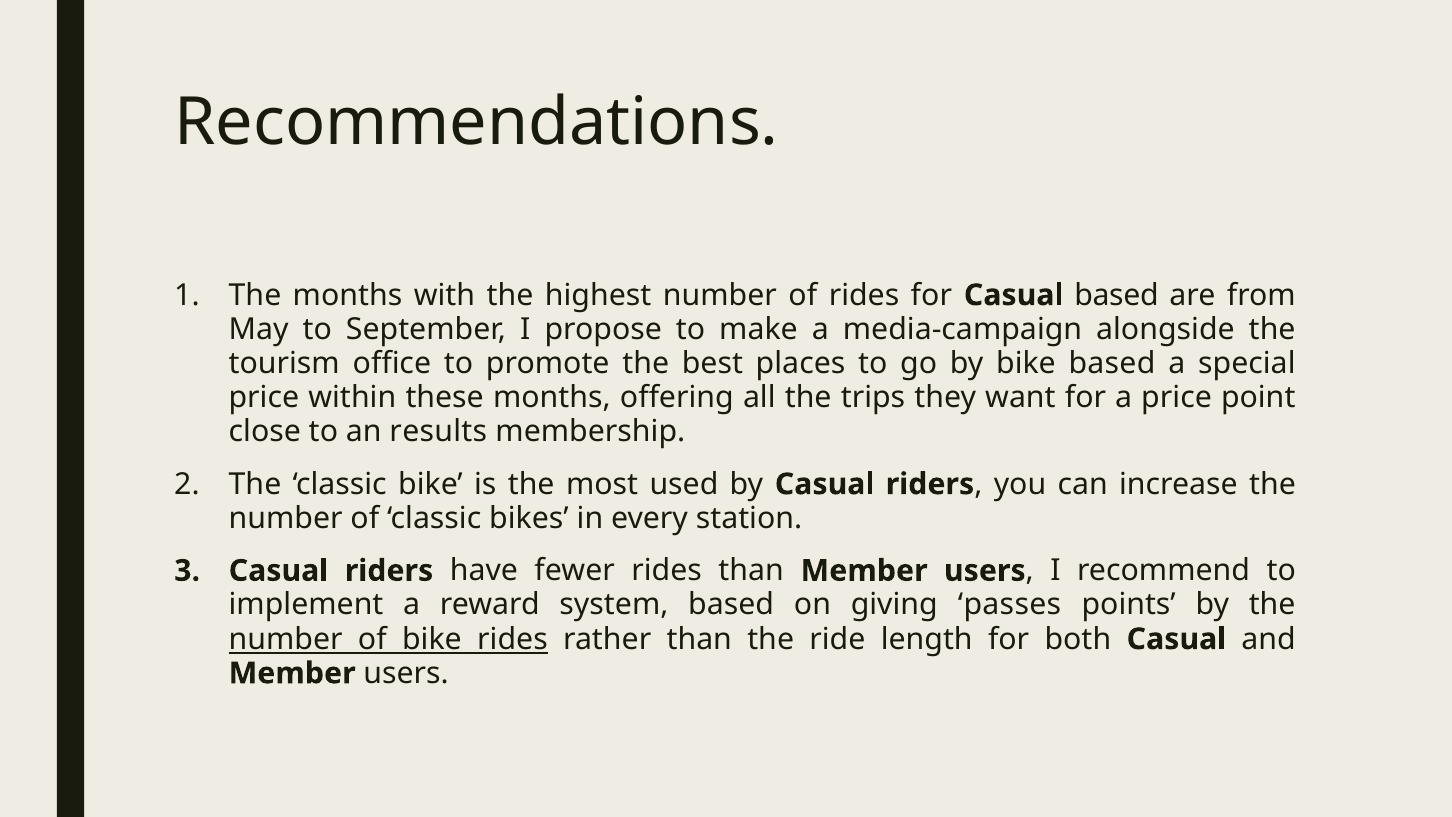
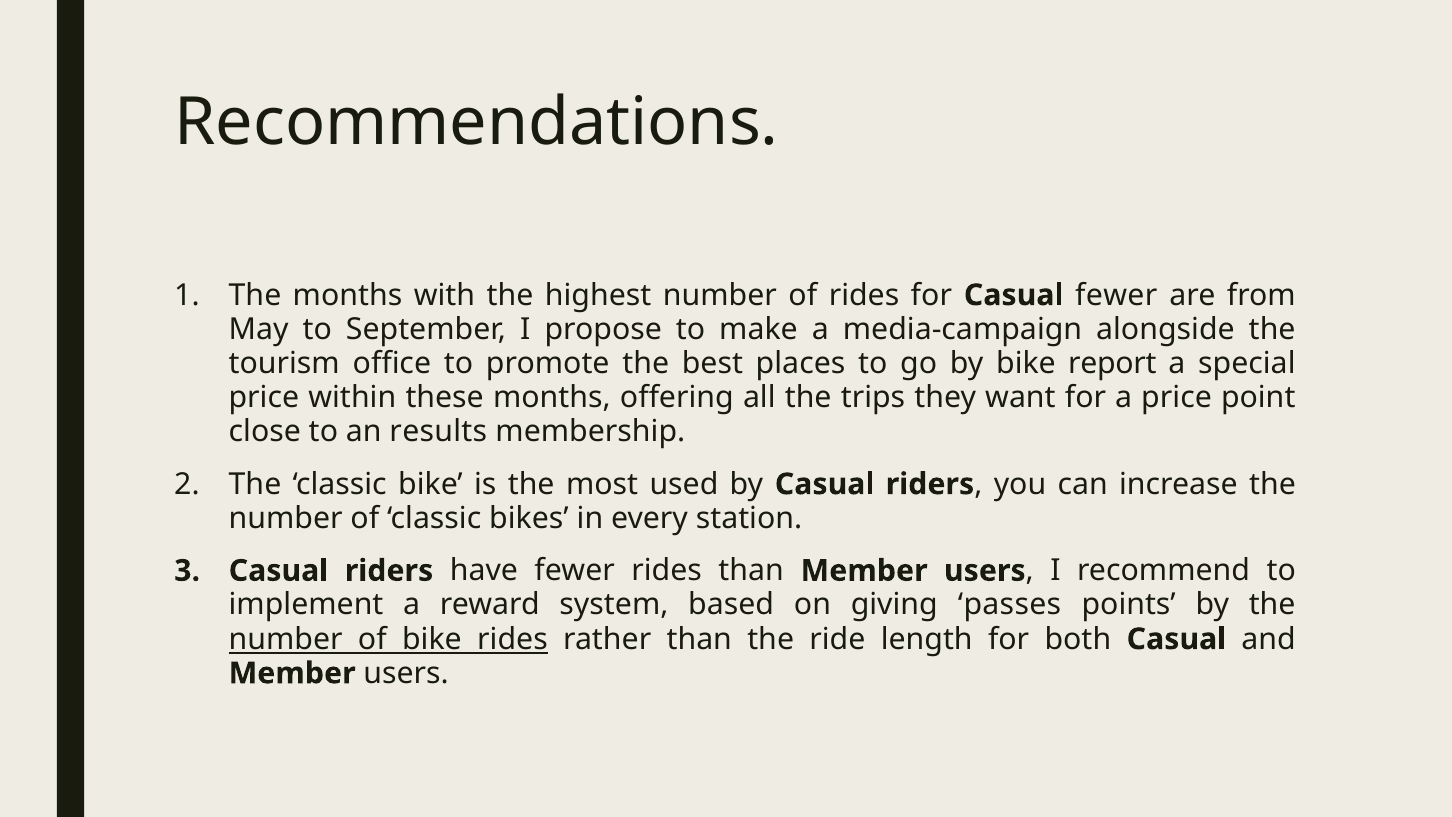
Casual based: based -> fewer
bike based: based -> report
